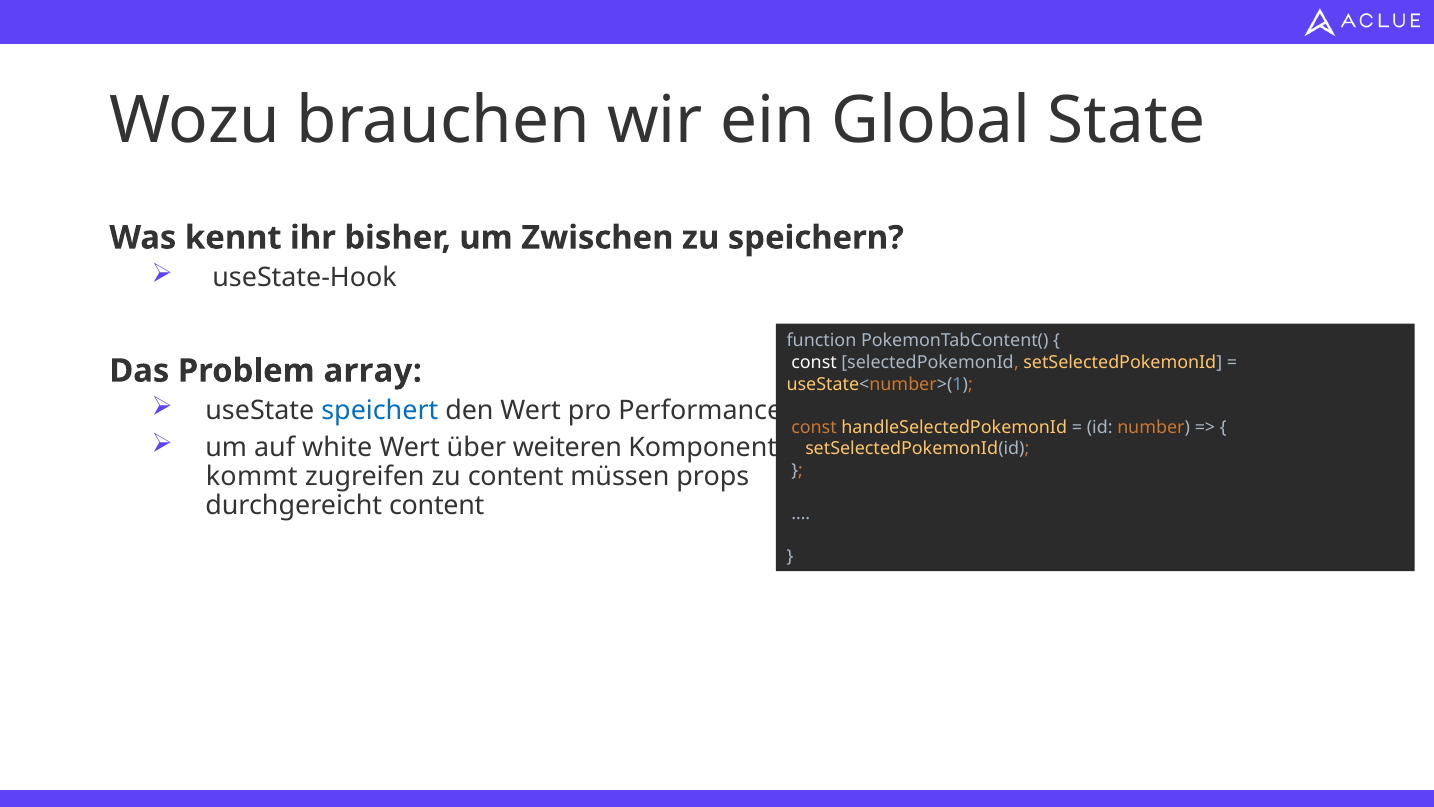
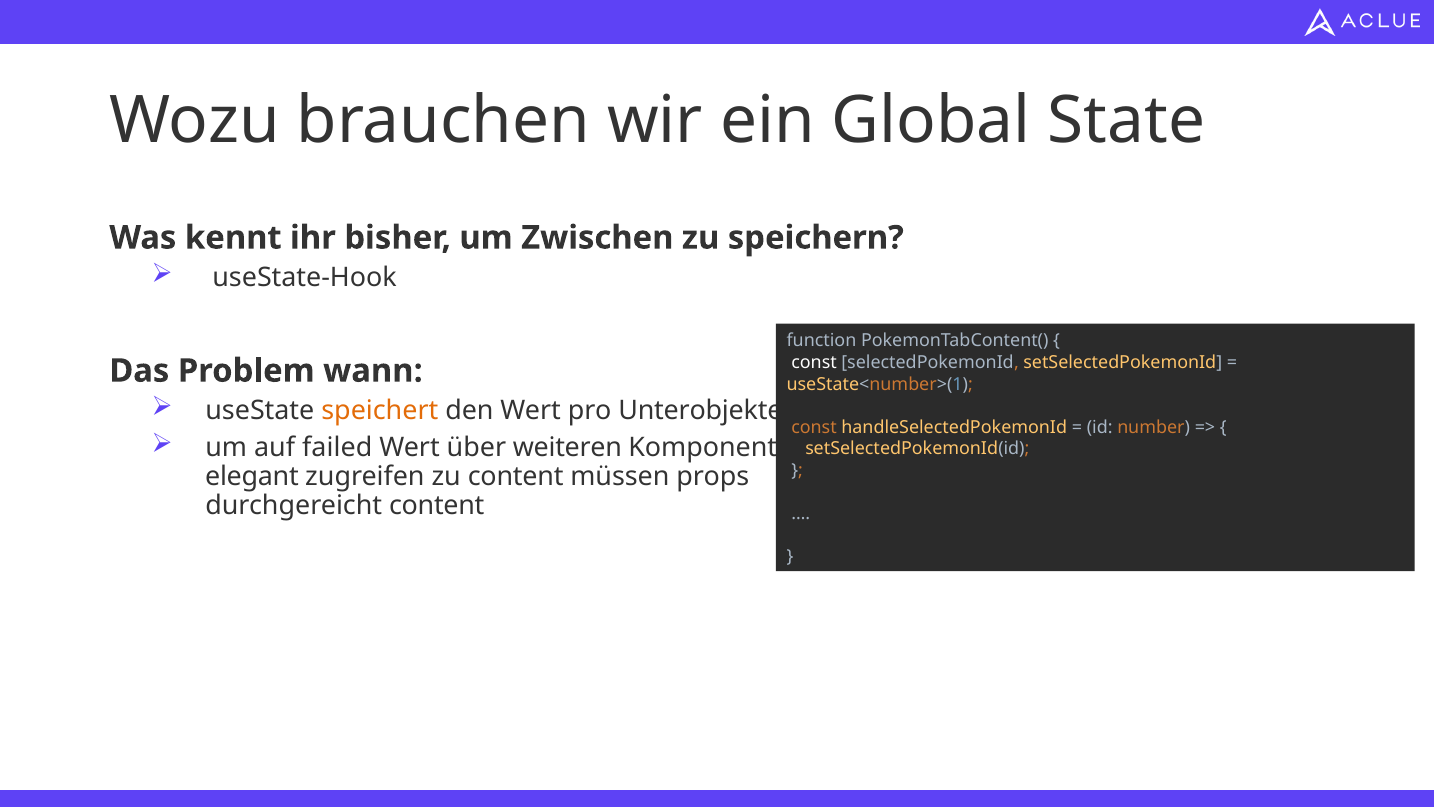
array: array -> wann
speichert colour: blue -> orange
Performance: Performance -> Unterobjekte
white: white -> failed
kommt: kommt -> elegant
